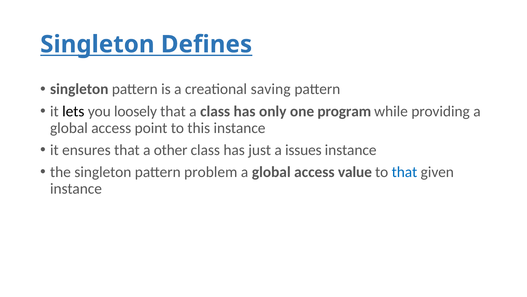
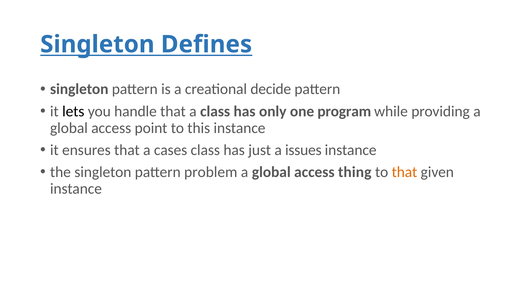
saving: saving -> decide
loosely: loosely -> handle
other: other -> cases
value: value -> thing
that at (404, 172) colour: blue -> orange
